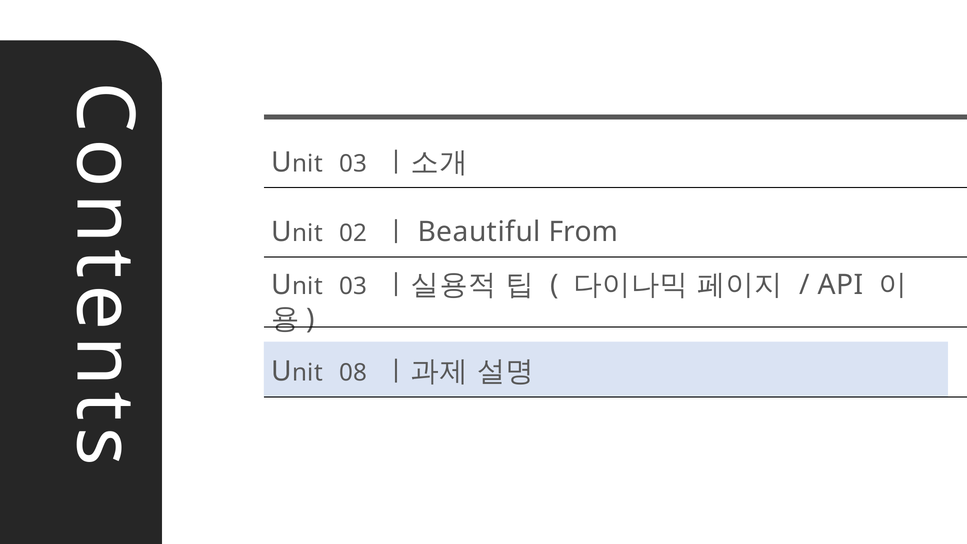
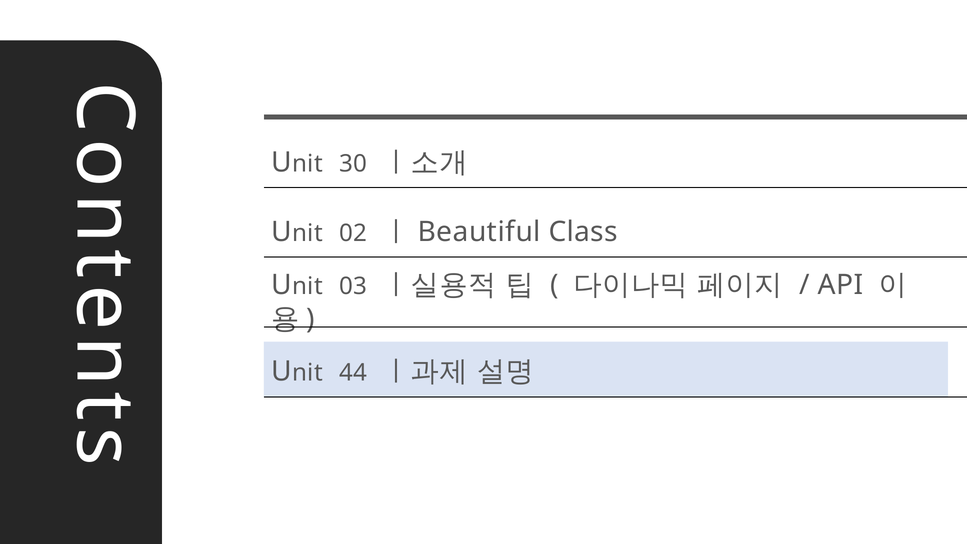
03 at (353, 164): 03 -> 30
From: From -> Class
08: 08 -> 44
